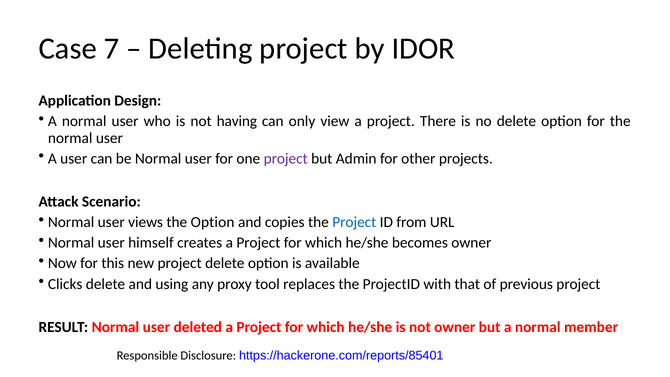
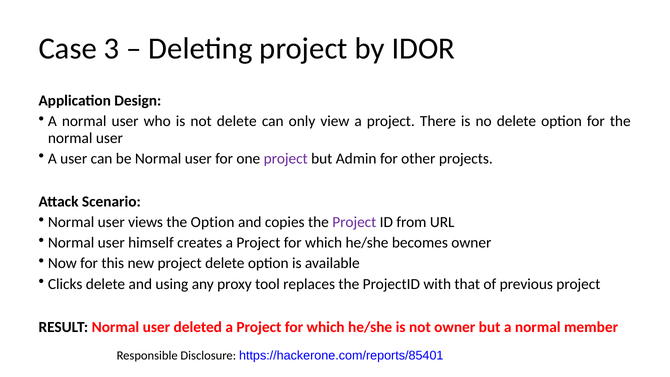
7: 7 -> 3
not having: having -> delete
Project at (354, 222) colour: blue -> purple
